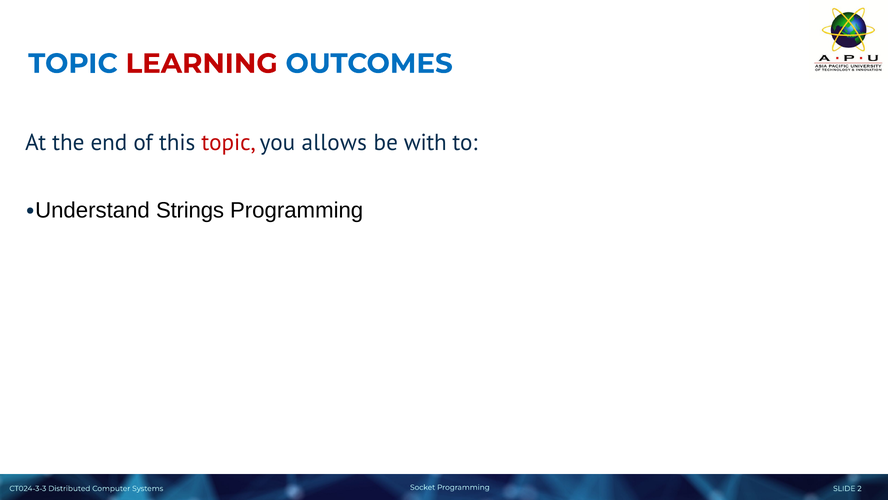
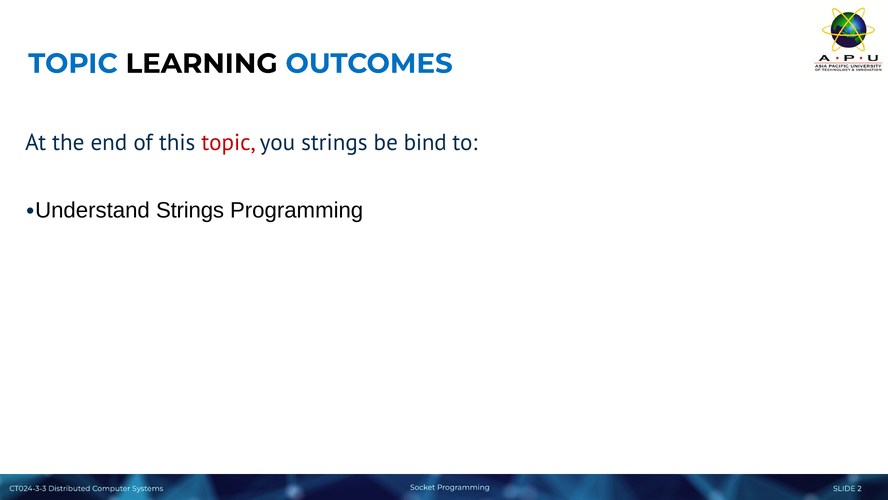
LEARNING colour: red -> black
you allows: allows -> strings
with: with -> bind
